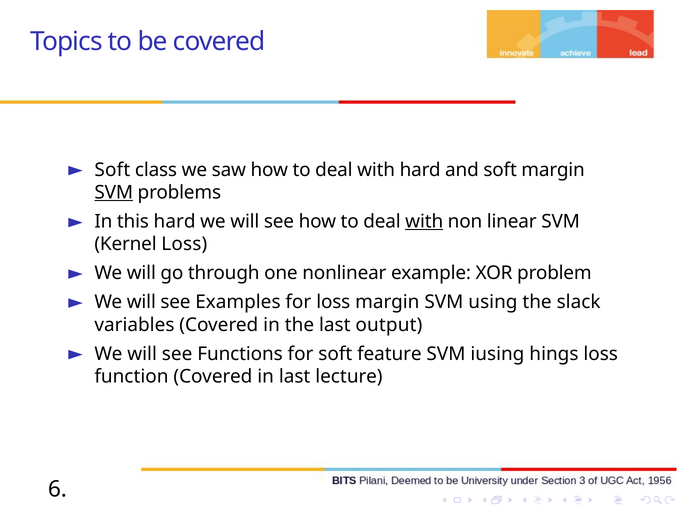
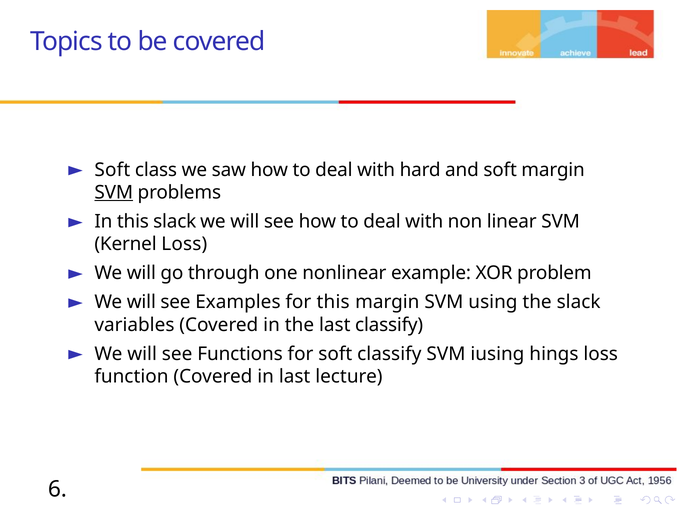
this hard: hard -> slack
with at (424, 222) underline: present -> none
for loss: loss -> this
last output: output -> classify
soft feature: feature -> classify
